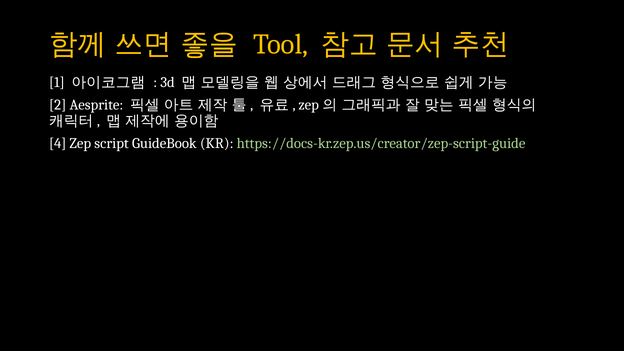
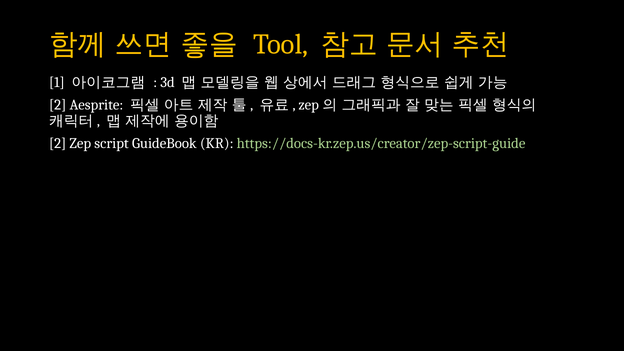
4 at (58, 143): 4 -> 2
